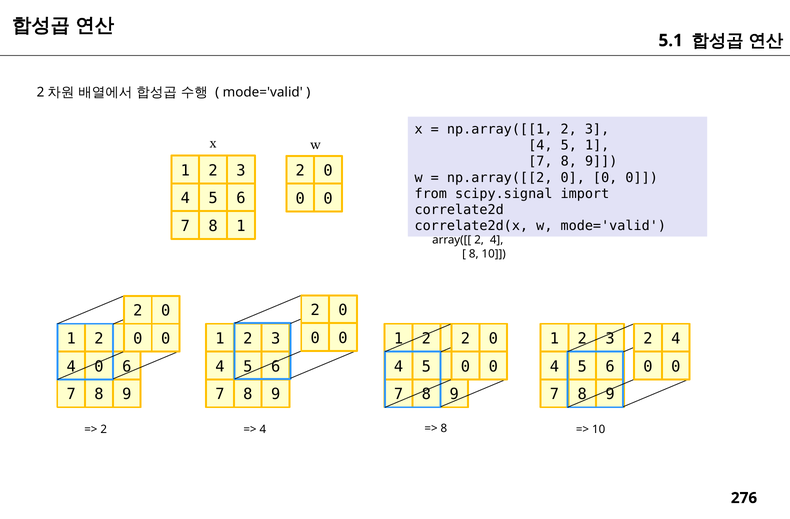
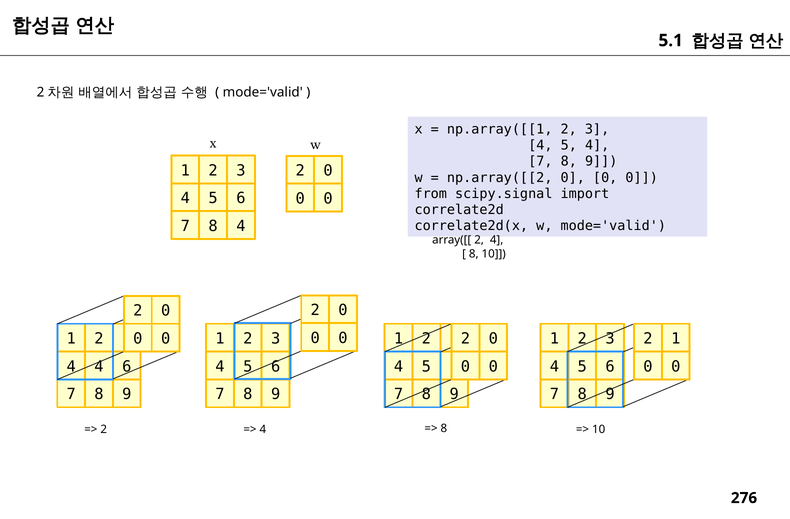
5 1: 1 -> 4
8 1: 1 -> 4
4 at (676, 339): 4 -> 1
0 at (99, 367): 0 -> 4
